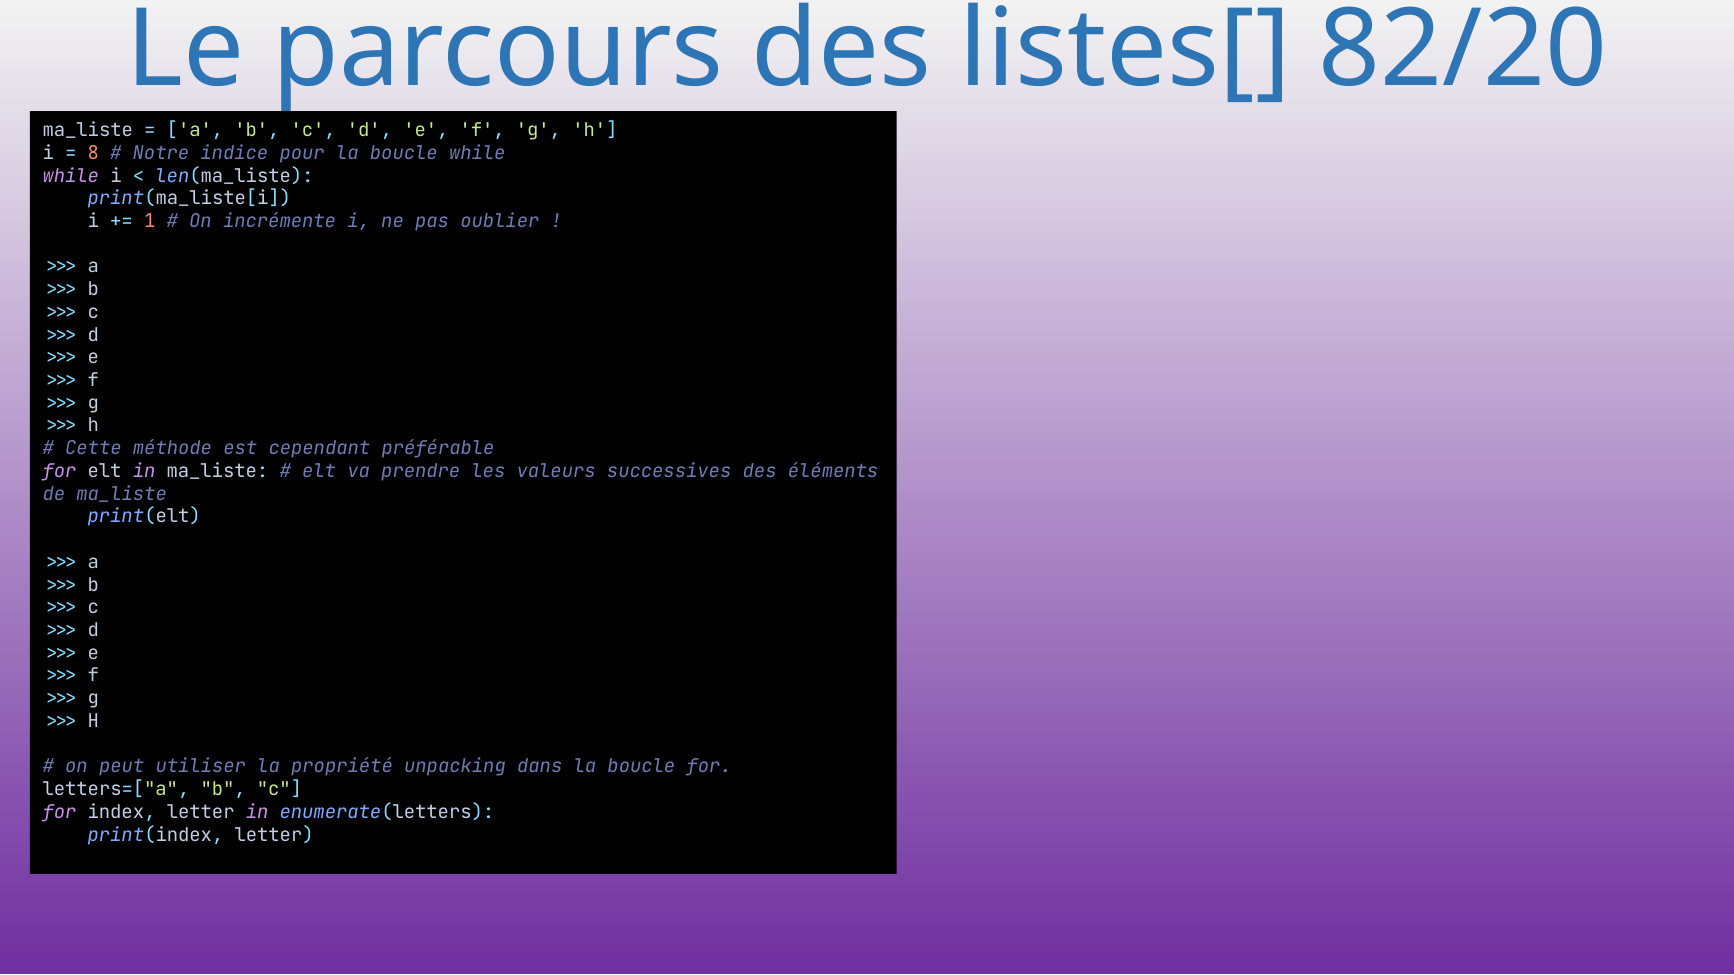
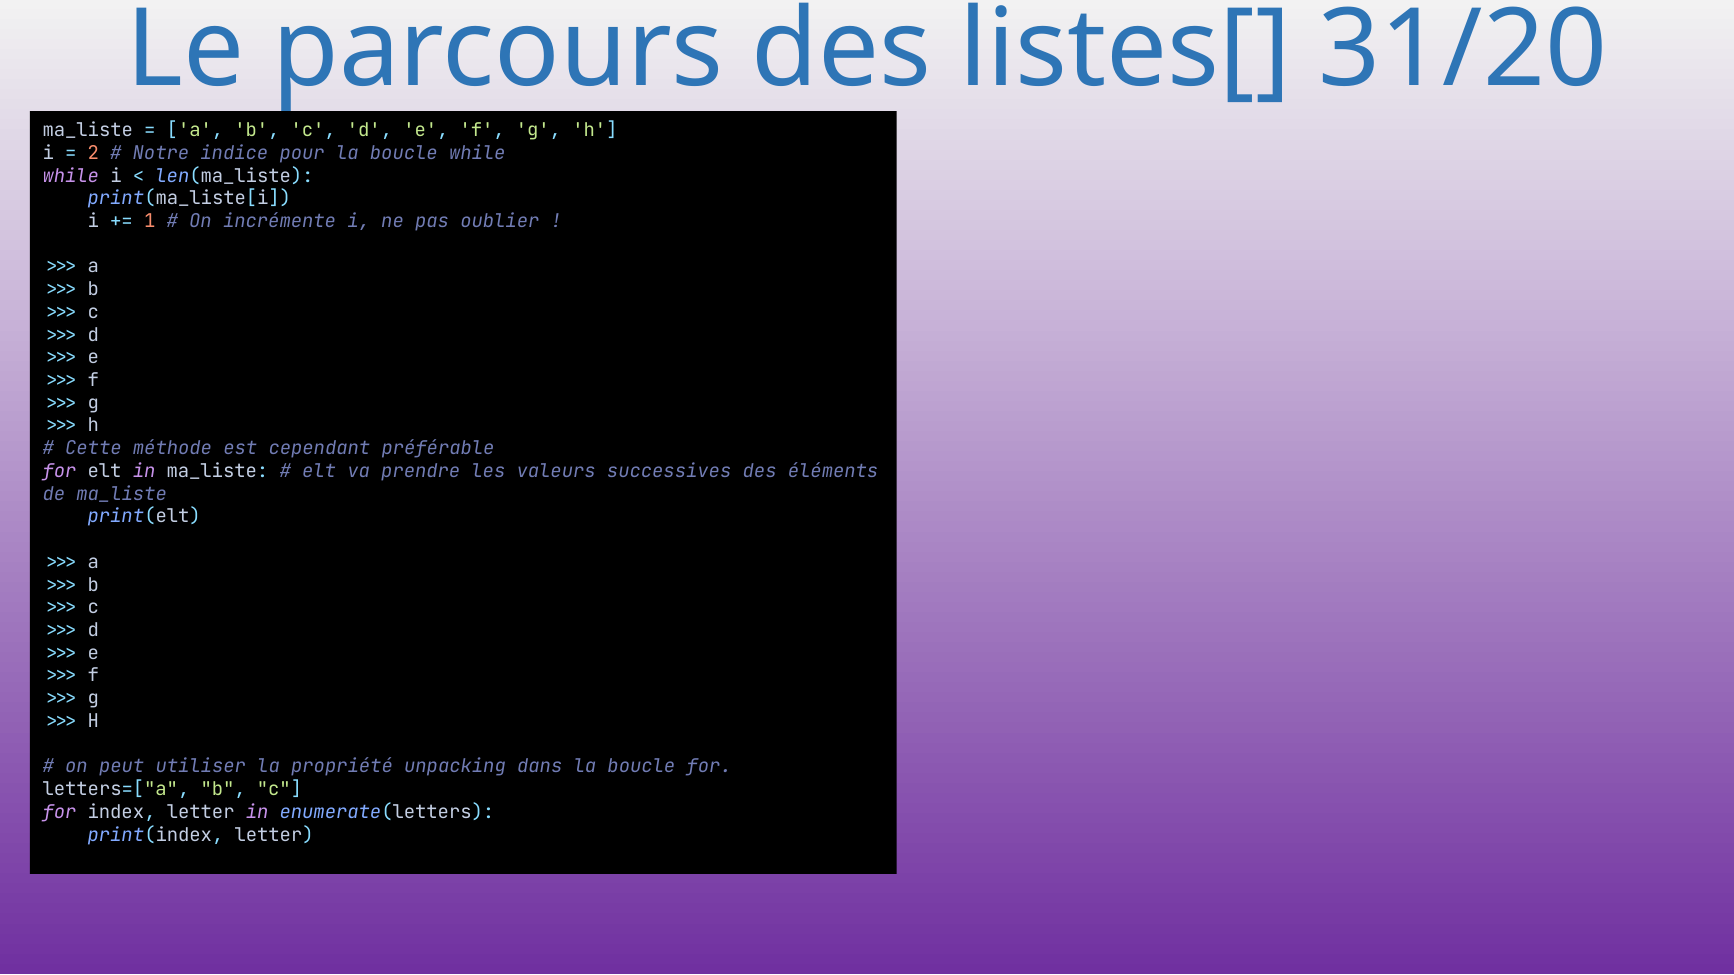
82/20: 82/20 -> 31/20
8: 8 -> 2
